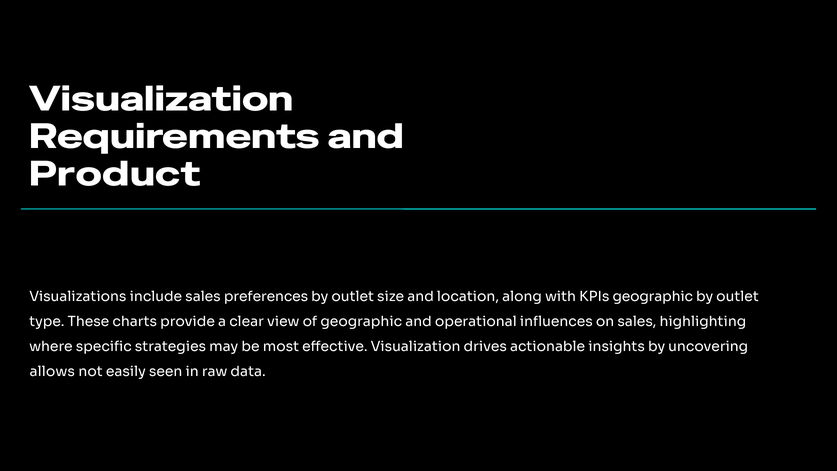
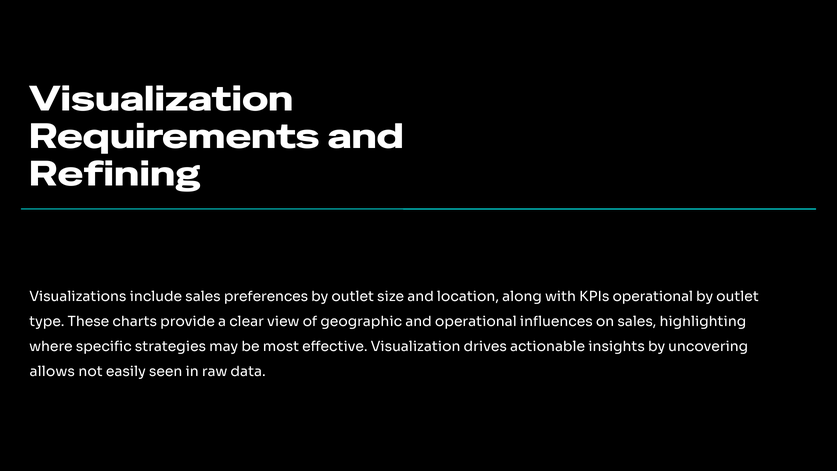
Product: Product -> Refining
KPIs geographic: geographic -> operational
